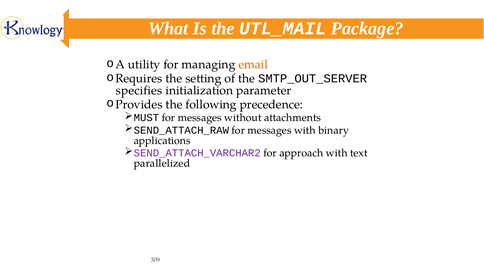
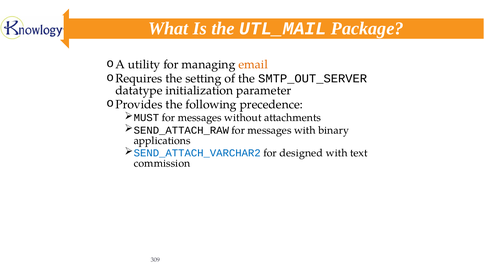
specifies: specifies -> datatype
SEND_ATTACH_VARCHAR2 colour: purple -> blue
approach: approach -> designed
parallelized: parallelized -> commission
